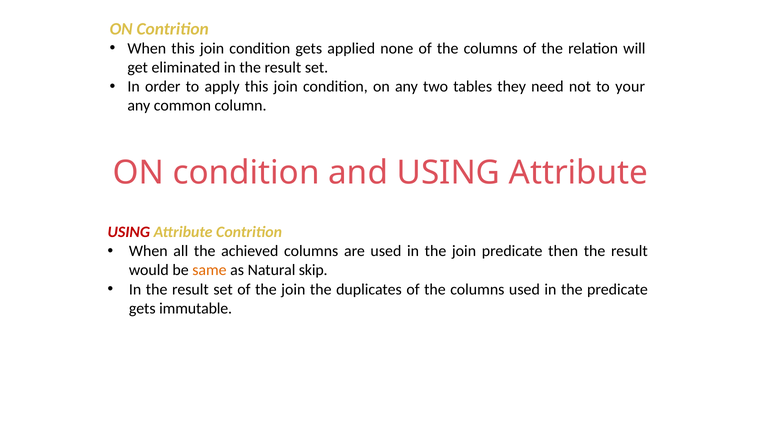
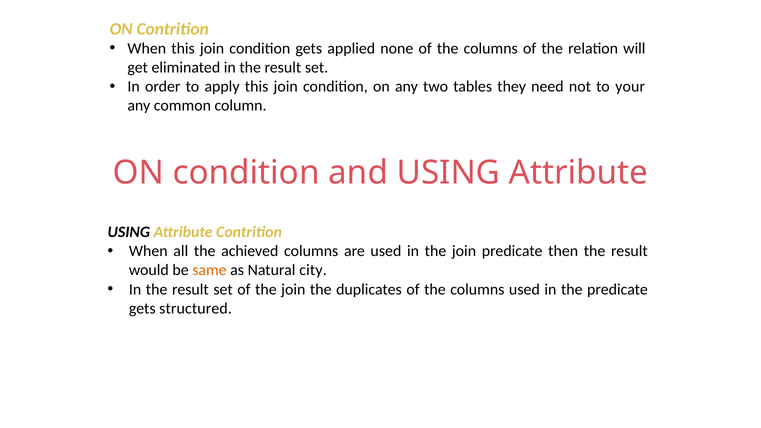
USING at (129, 232) colour: red -> black
skip: skip -> city
immutable: immutable -> structured
